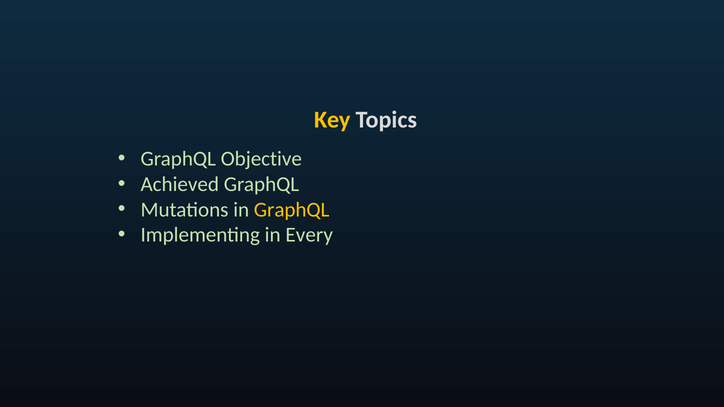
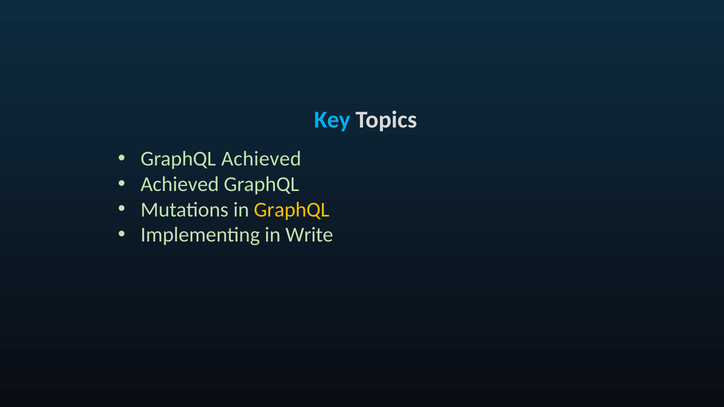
Key colour: yellow -> light blue
GraphQL Objective: Objective -> Achieved
Every: Every -> Write
